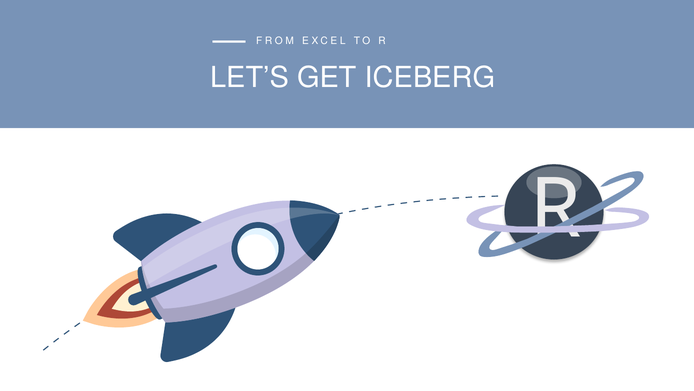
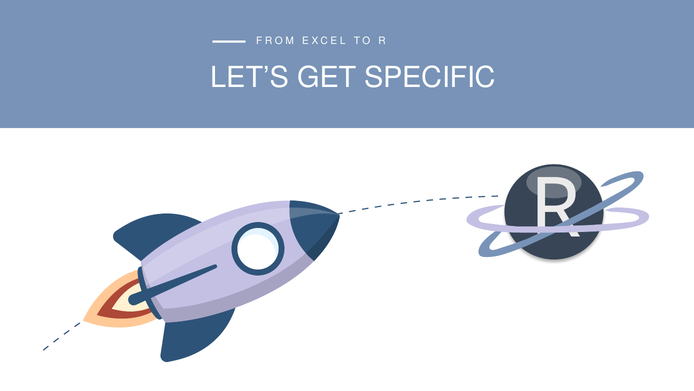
ICEBERG: ICEBERG -> SPECIFIC
